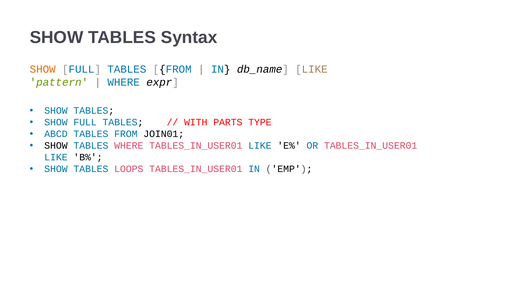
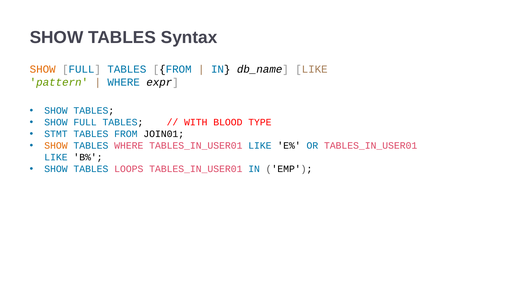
PARTS: PARTS -> BLOOD
ABCD: ABCD -> STMT
SHOW at (56, 145) colour: black -> orange
